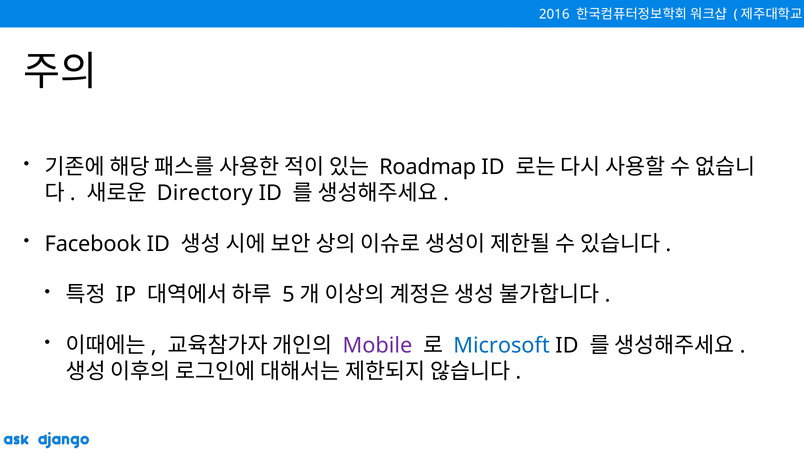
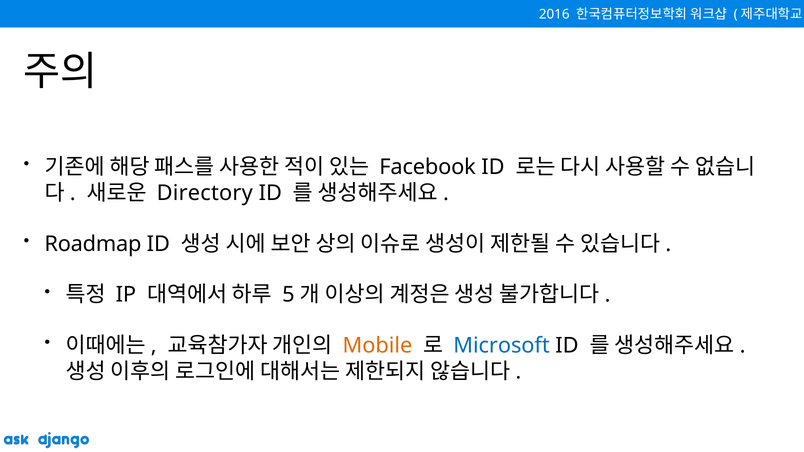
Roadmap: Roadmap -> Facebook
Facebook: Facebook -> Roadmap
Mobile colour: purple -> orange
